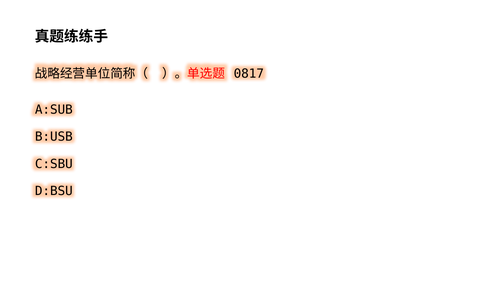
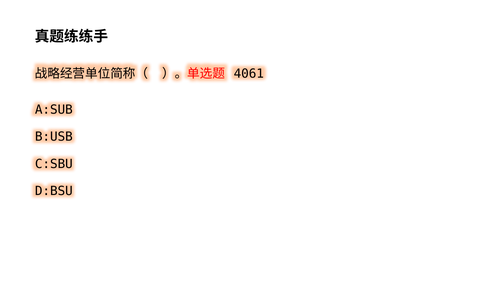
0817: 0817 -> 4061
